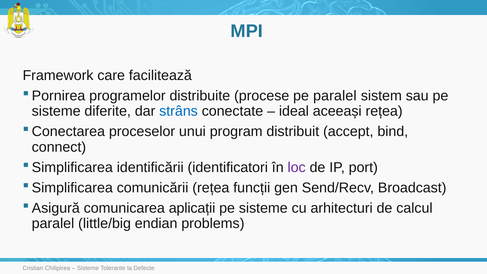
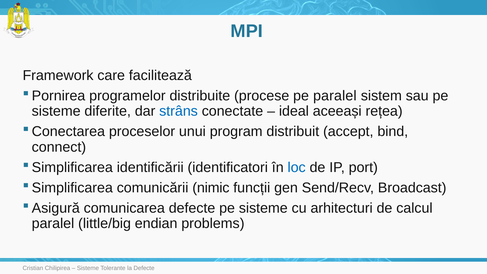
loc colour: purple -> blue
comunicării rețea: rețea -> nimic
comunicarea aplicații: aplicații -> defecte
